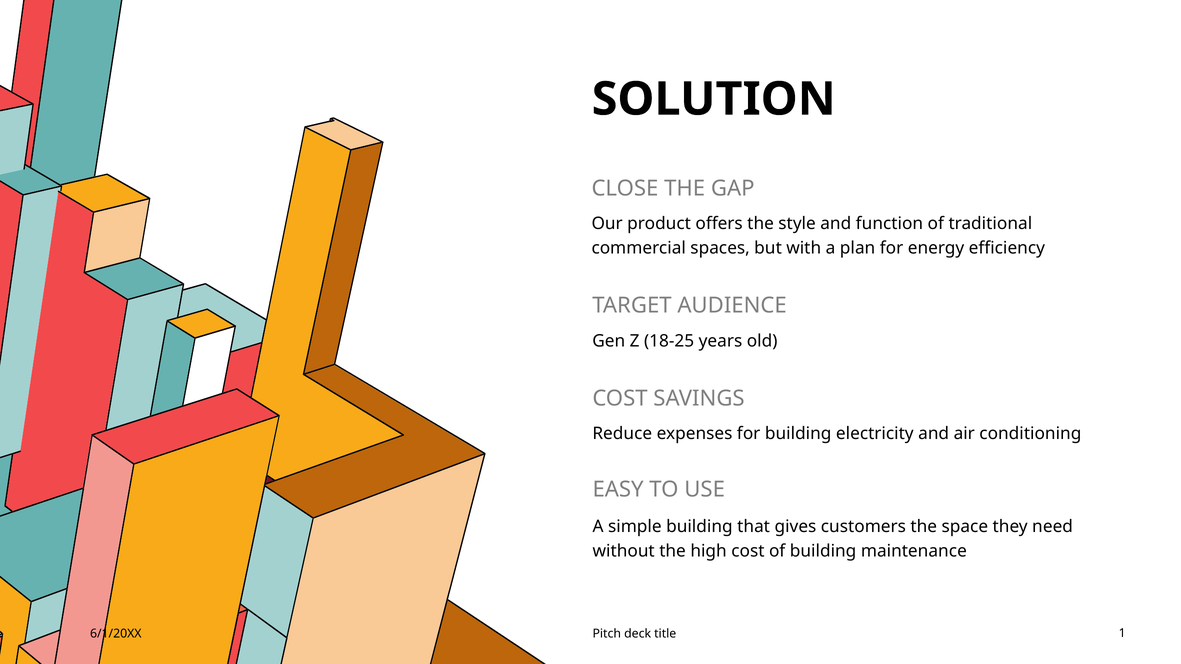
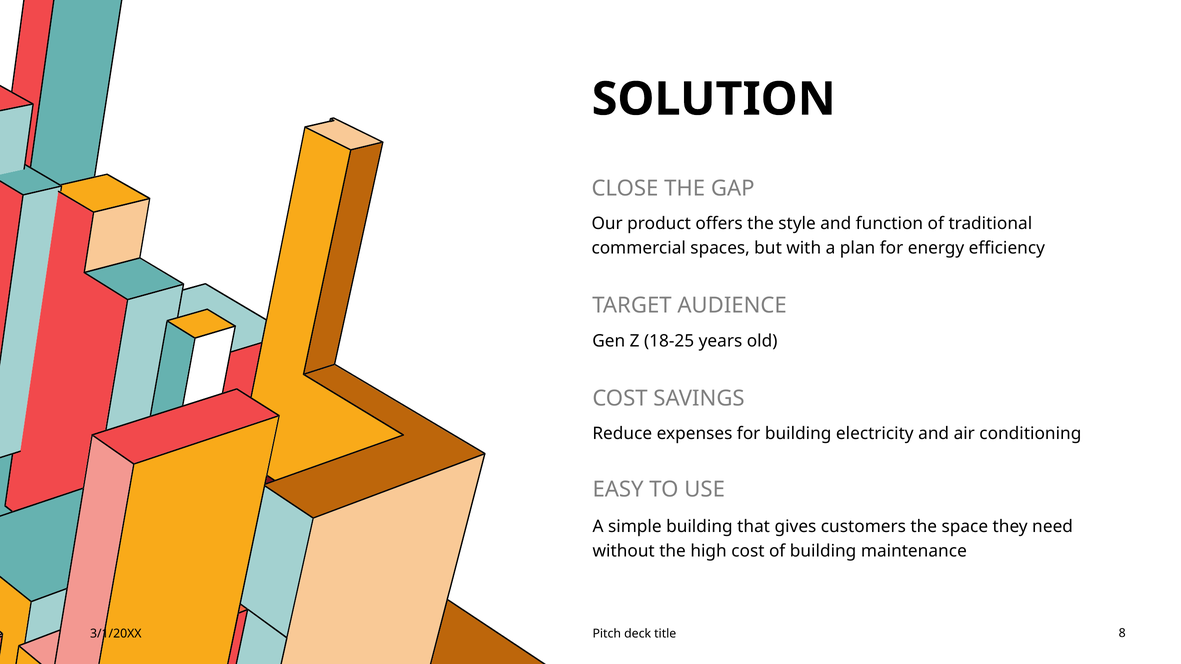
6/1/20XX: 6/1/20XX -> 3/1/20XX
1: 1 -> 8
